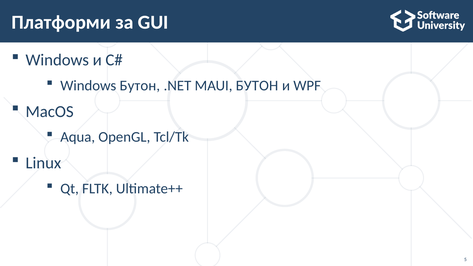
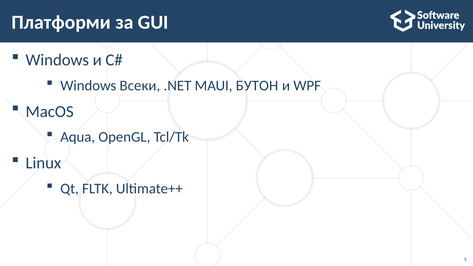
Windows Бутон: Бутон -> Всеки
